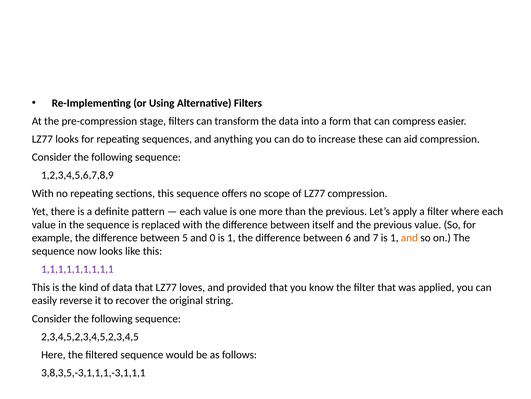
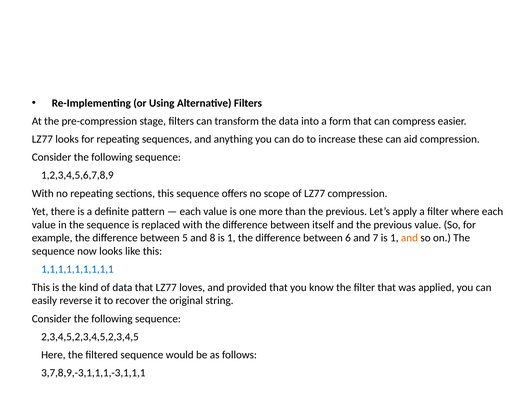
0: 0 -> 8
1,1,1,1,1,1,1,1,1 colour: purple -> blue
3,8,3,5,-3,1,1,1,-3,1,1,1: 3,8,3,5,-3,1,1,1,-3,1,1,1 -> 3,7,8,9,-3,1,1,1,-3,1,1,1
